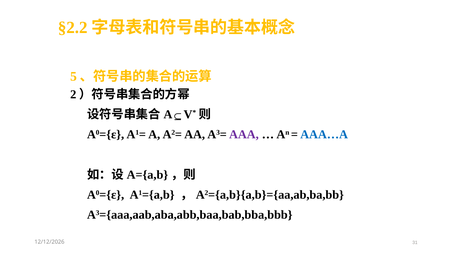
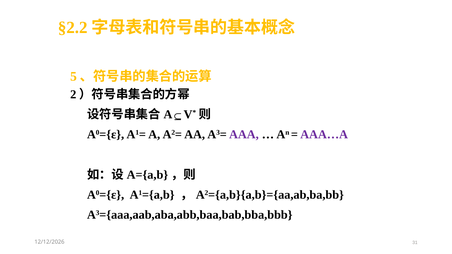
AAA…A colour: blue -> purple
